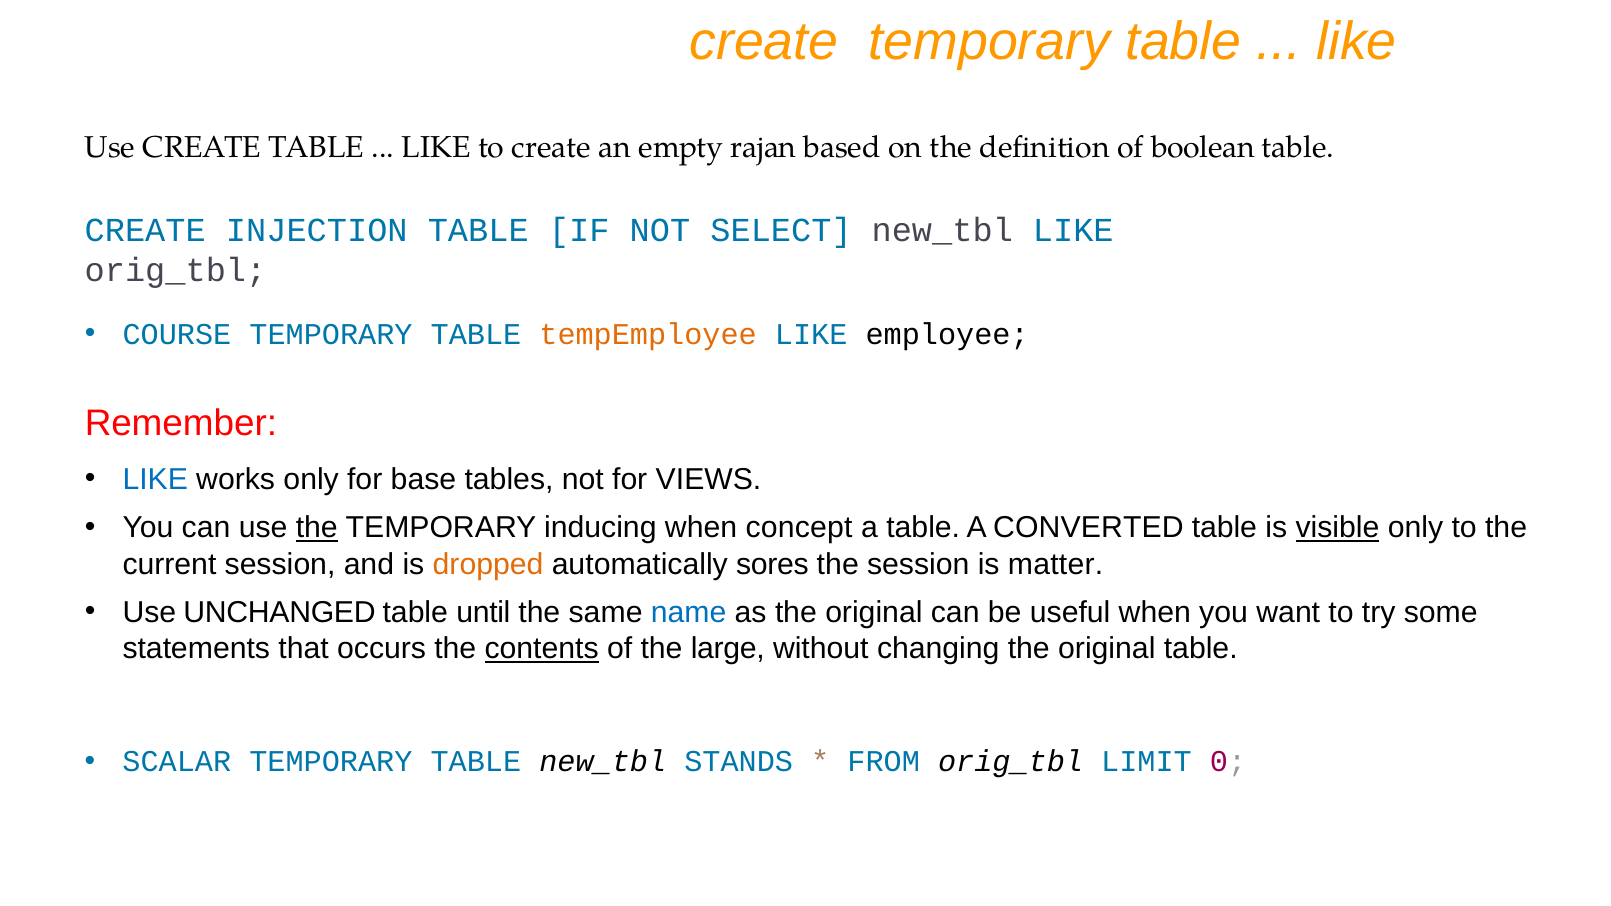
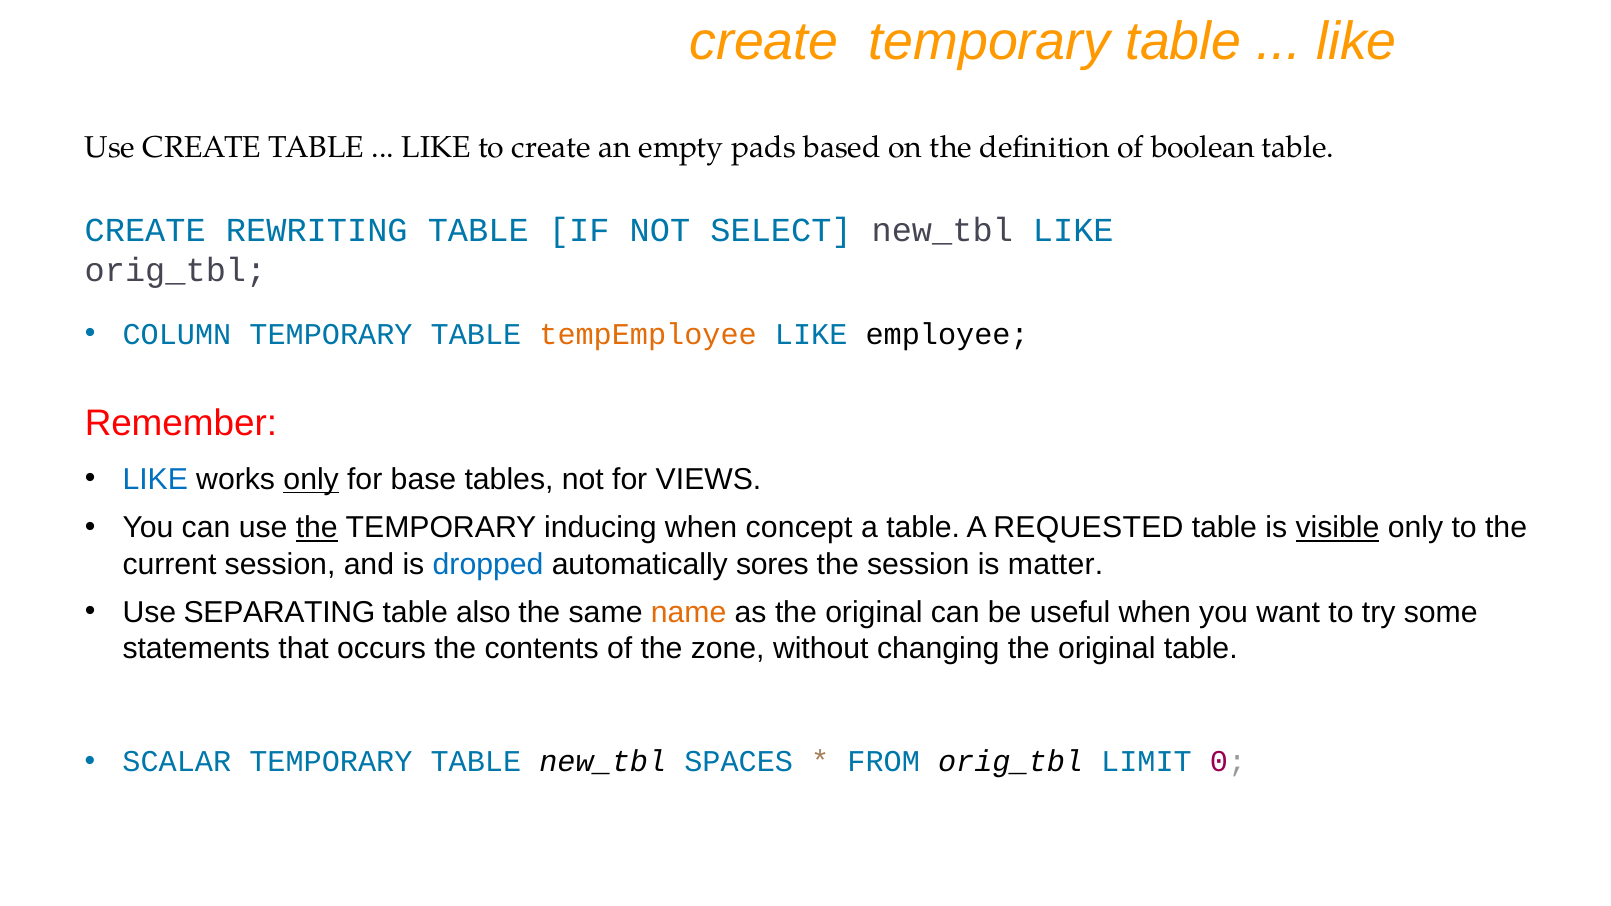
rajan: rajan -> pads
INJECTION: INJECTION -> REWRITING
COURSE: COURSE -> COLUMN
only at (311, 480) underline: none -> present
CONVERTED: CONVERTED -> REQUESTED
dropped colour: orange -> blue
UNCHANGED: UNCHANGED -> SEPARATING
until: until -> also
name colour: blue -> orange
contents underline: present -> none
large: large -> zone
STANDS: STANDS -> SPACES
